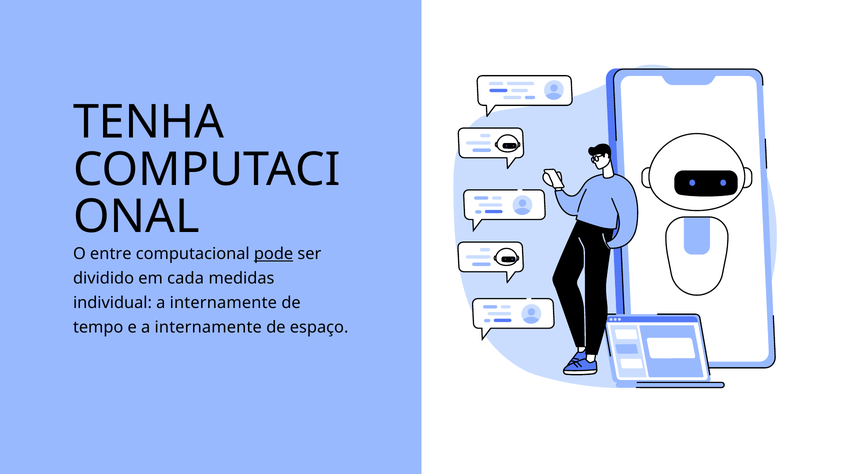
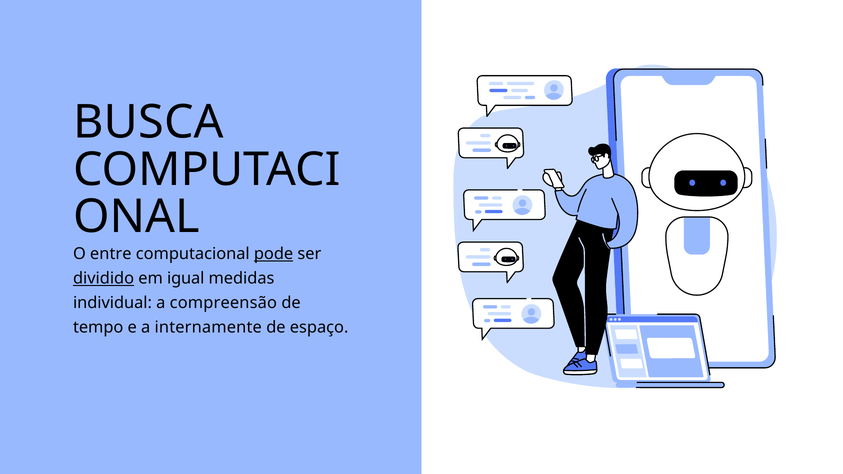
TENHA: TENHA -> BUSCA
dividido underline: none -> present
cada: cada -> igual
internamente at (223, 303): internamente -> compreensão
